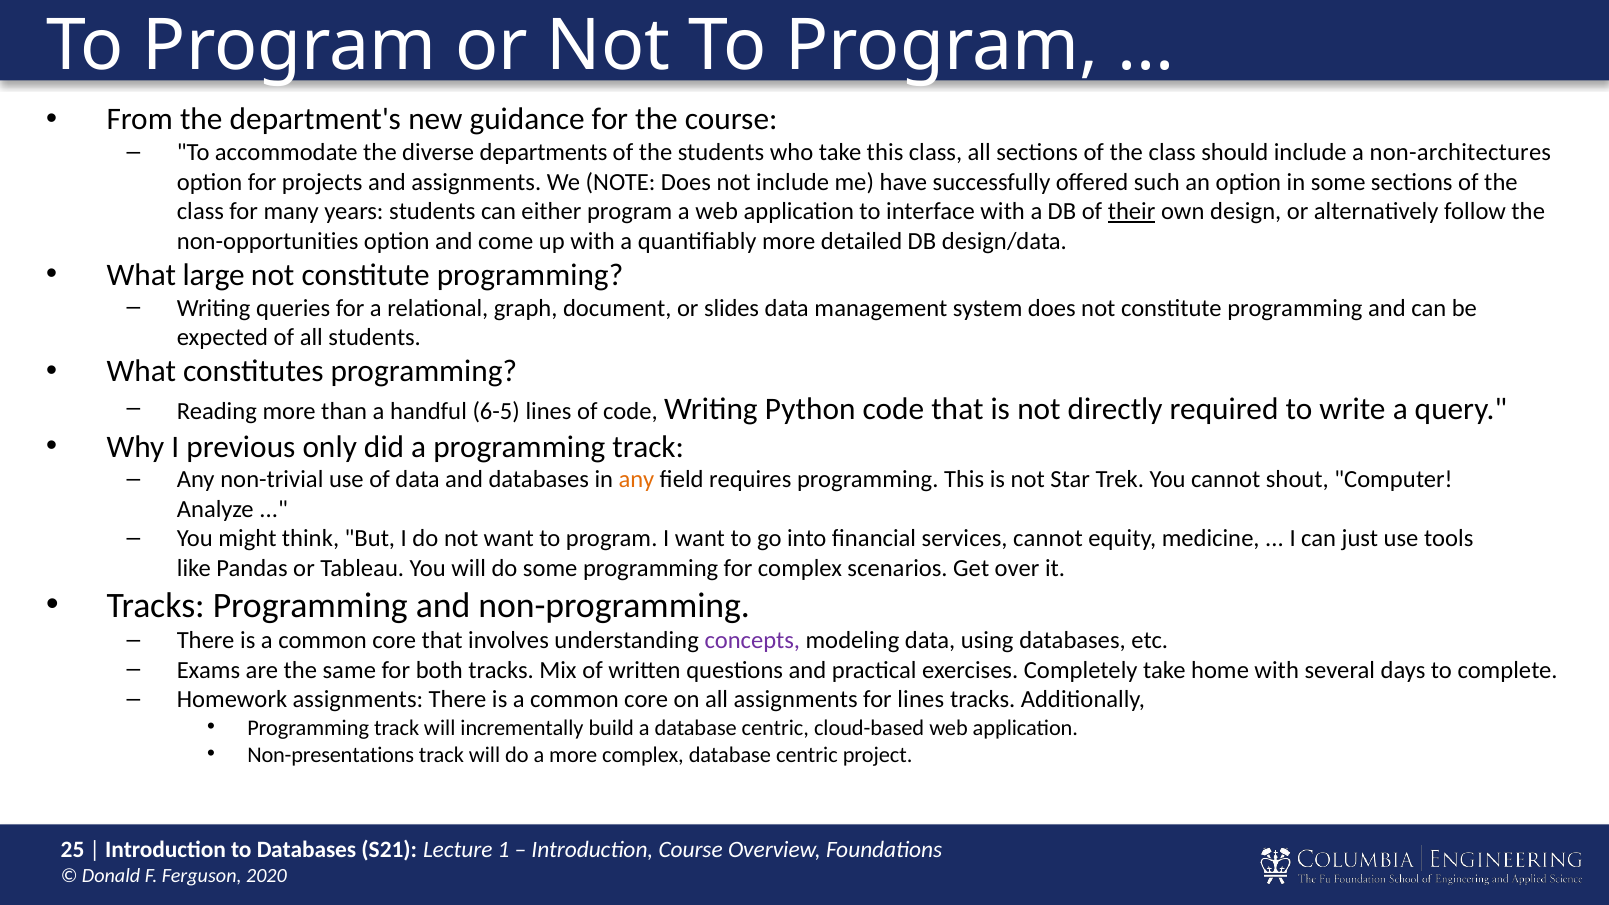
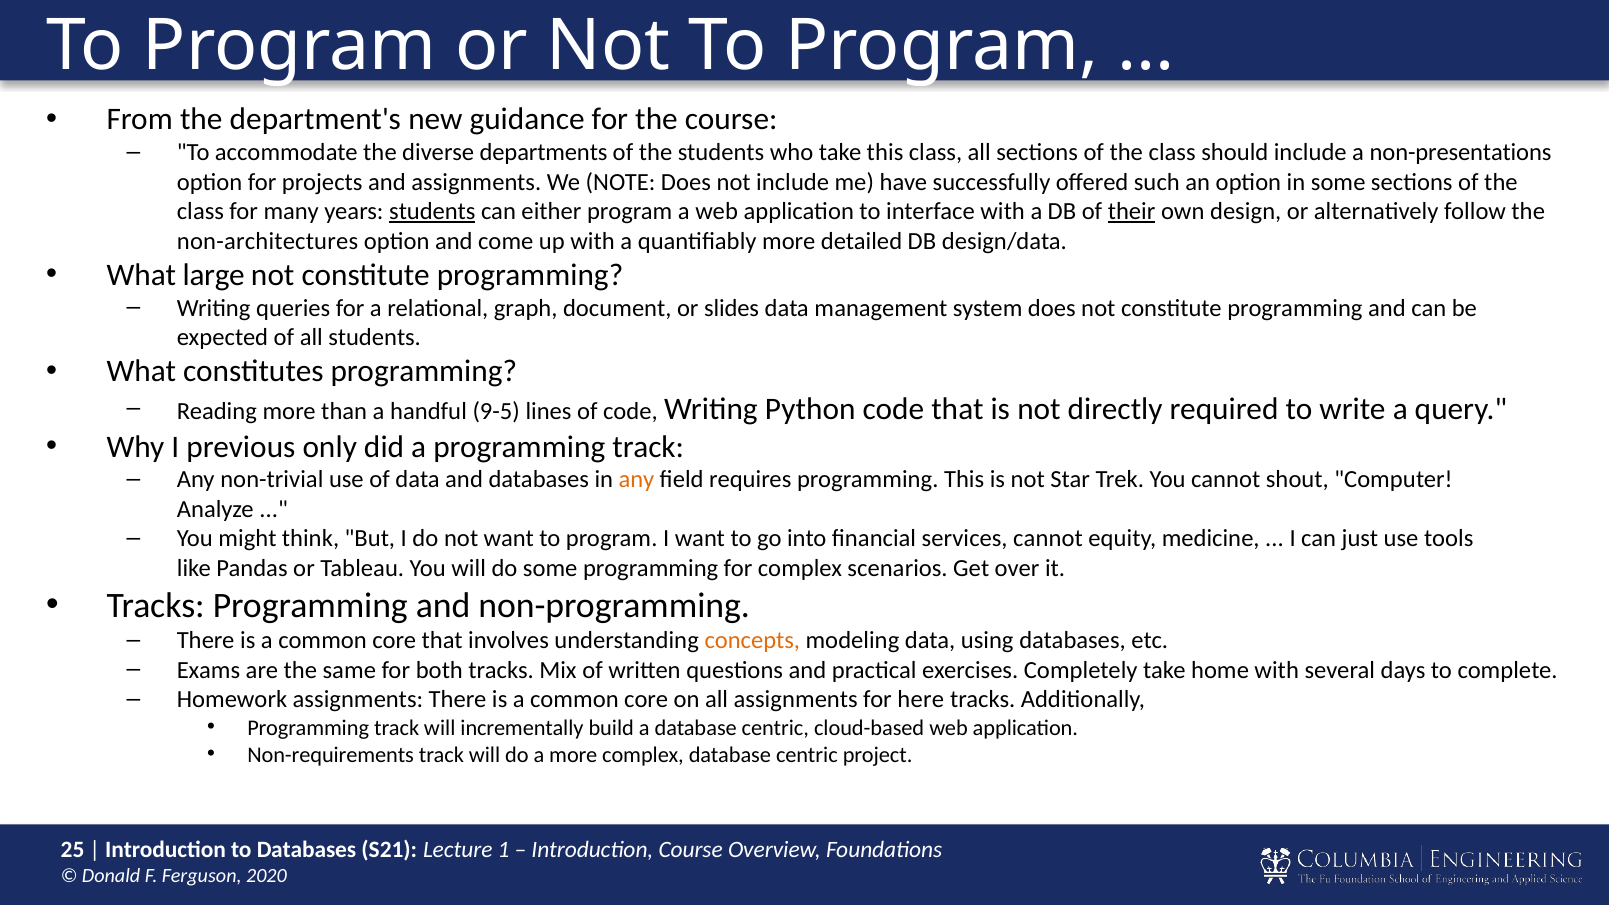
non-architectures: non-architectures -> non-presentations
students at (432, 212) underline: none -> present
non-opportunities: non-opportunities -> non-architectures
6-5: 6-5 -> 9-5
concepts colour: purple -> orange
for lines: lines -> here
Non-presentations: Non-presentations -> Non-requirements
